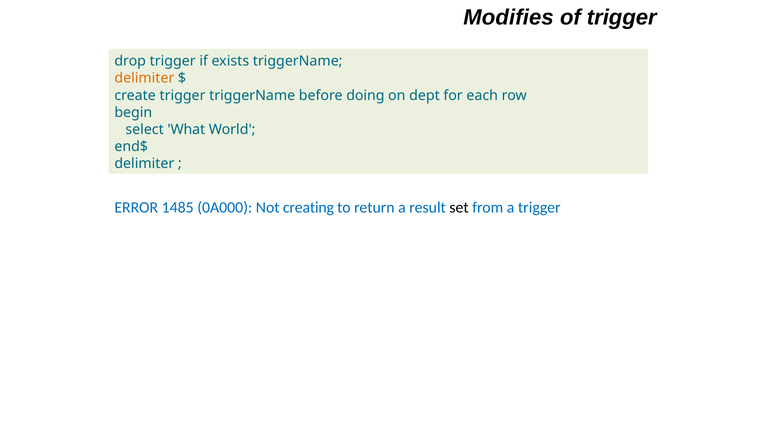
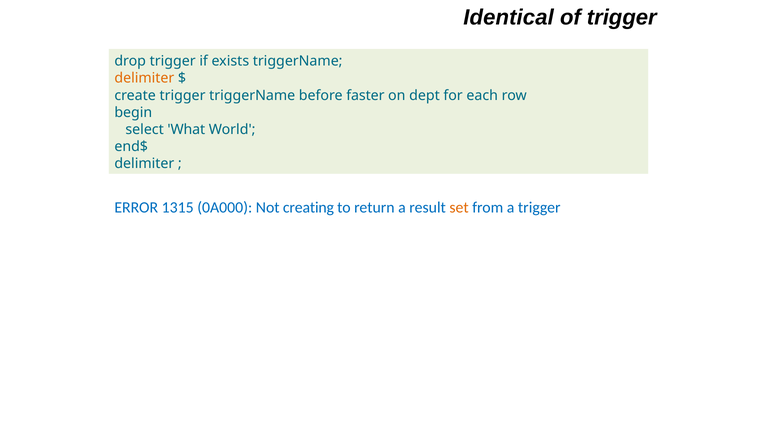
Modifies: Modifies -> Identical
doing: doing -> faster
1485: 1485 -> 1315
set colour: black -> orange
